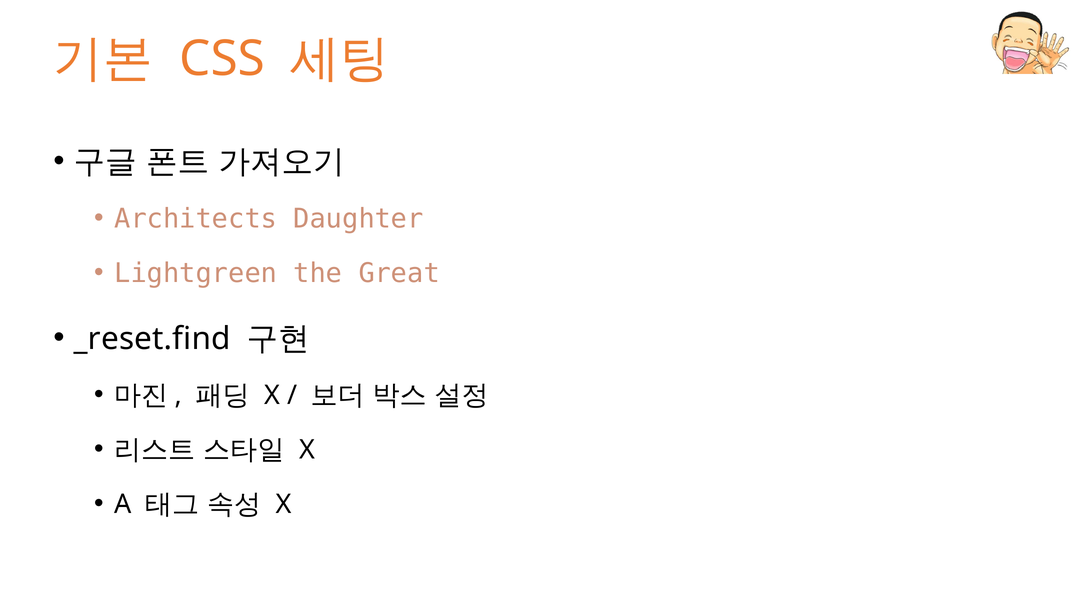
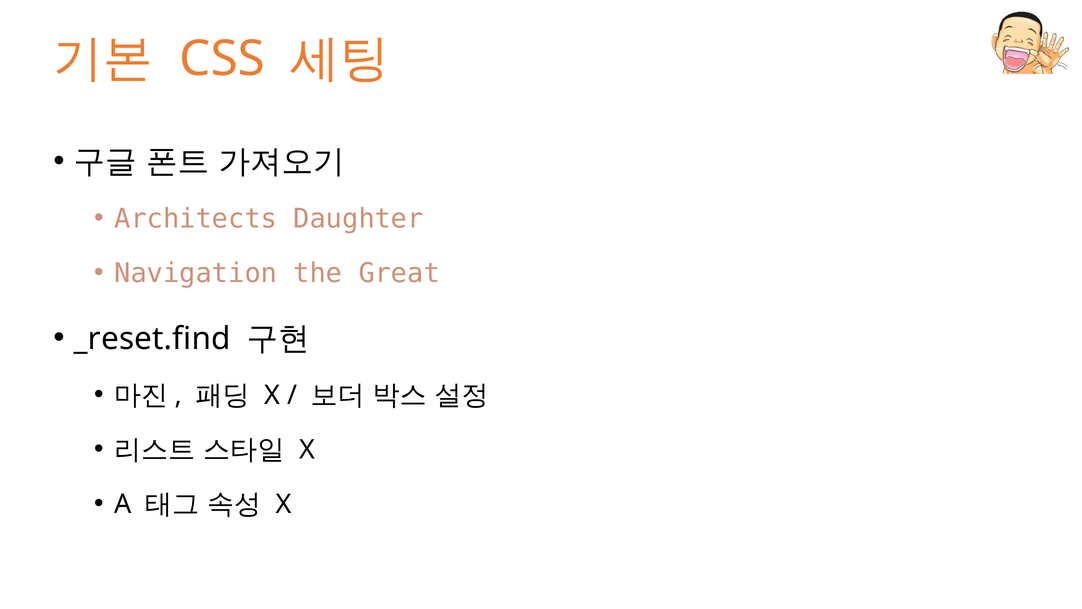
Lightgreen: Lightgreen -> Navigation
